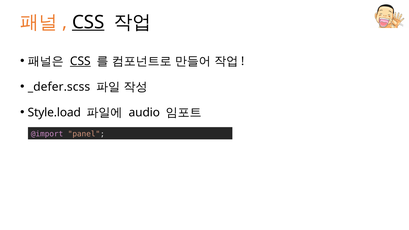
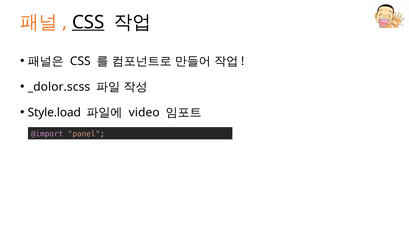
CSS at (80, 61) underline: present -> none
_defer.scss: _defer.scss -> _dolor.scss
audio: audio -> video
